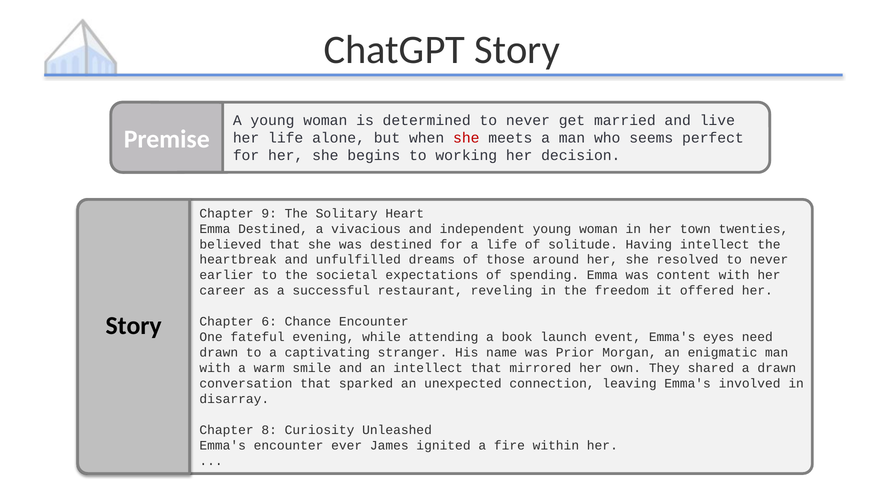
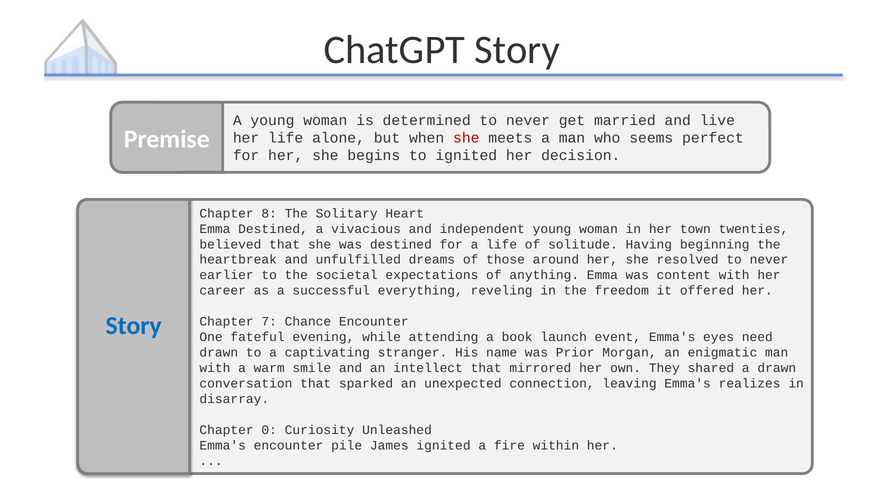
to working: working -> ignited
9: 9 -> 8
Having intellect: intellect -> beginning
spending: spending -> anything
restaurant: restaurant -> everything
Story at (134, 326) colour: black -> blue
6: 6 -> 7
involved: involved -> realizes
8: 8 -> 0
ever: ever -> pile
